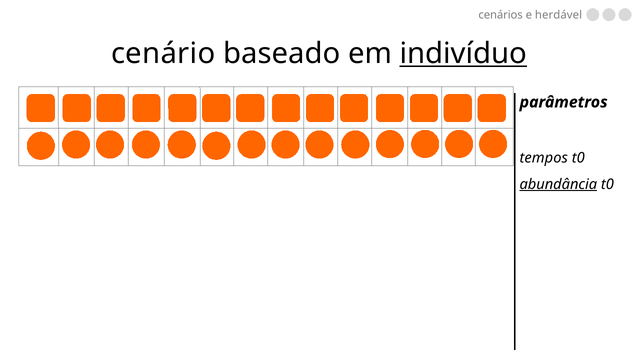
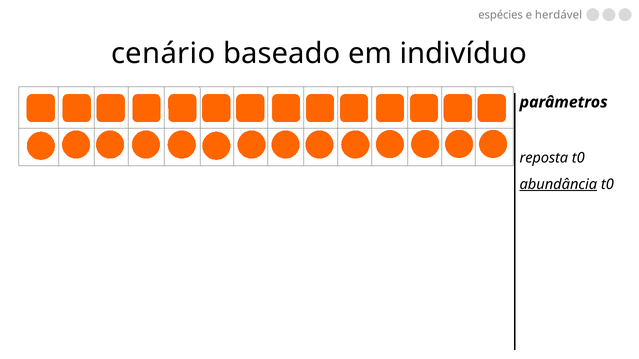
cenários: cenários -> espécies
indivíduo underline: present -> none
tempos: tempos -> reposta
